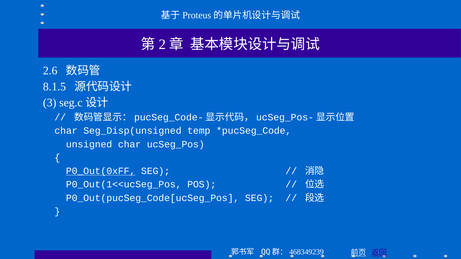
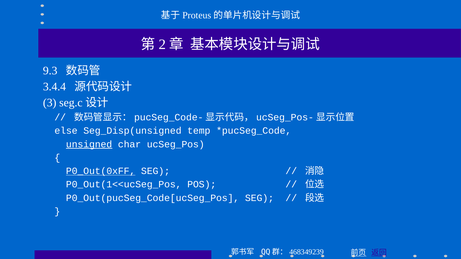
2.6: 2.6 -> 9.3
8.1.5: 8.1.5 -> 3.4.4
char at (66, 131): char -> else
unsigned underline: none -> present
